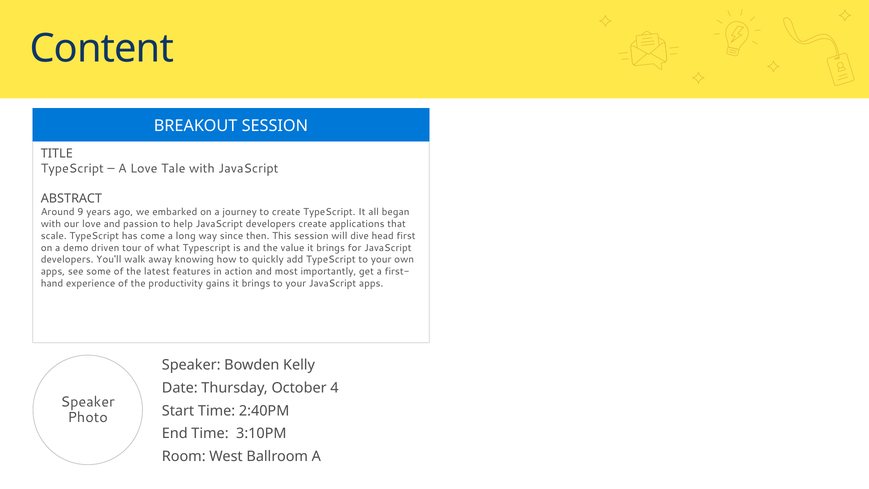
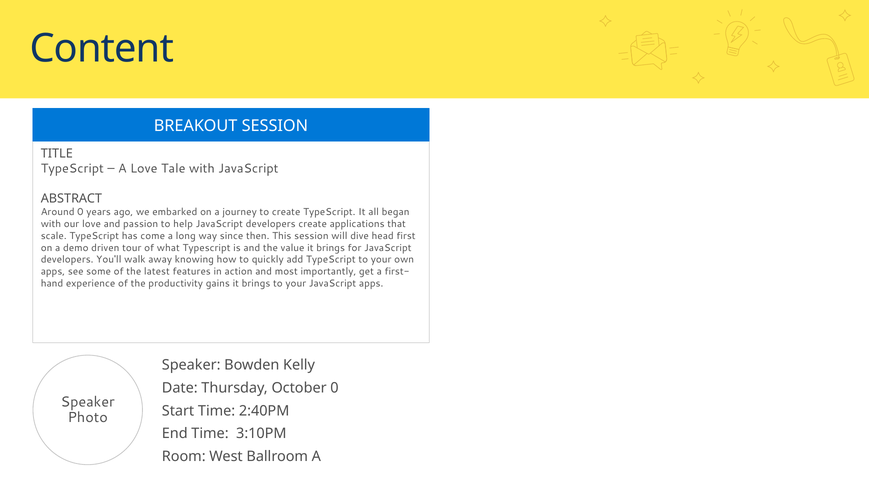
Around 9: 9 -> 0
October 4: 4 -> 0
